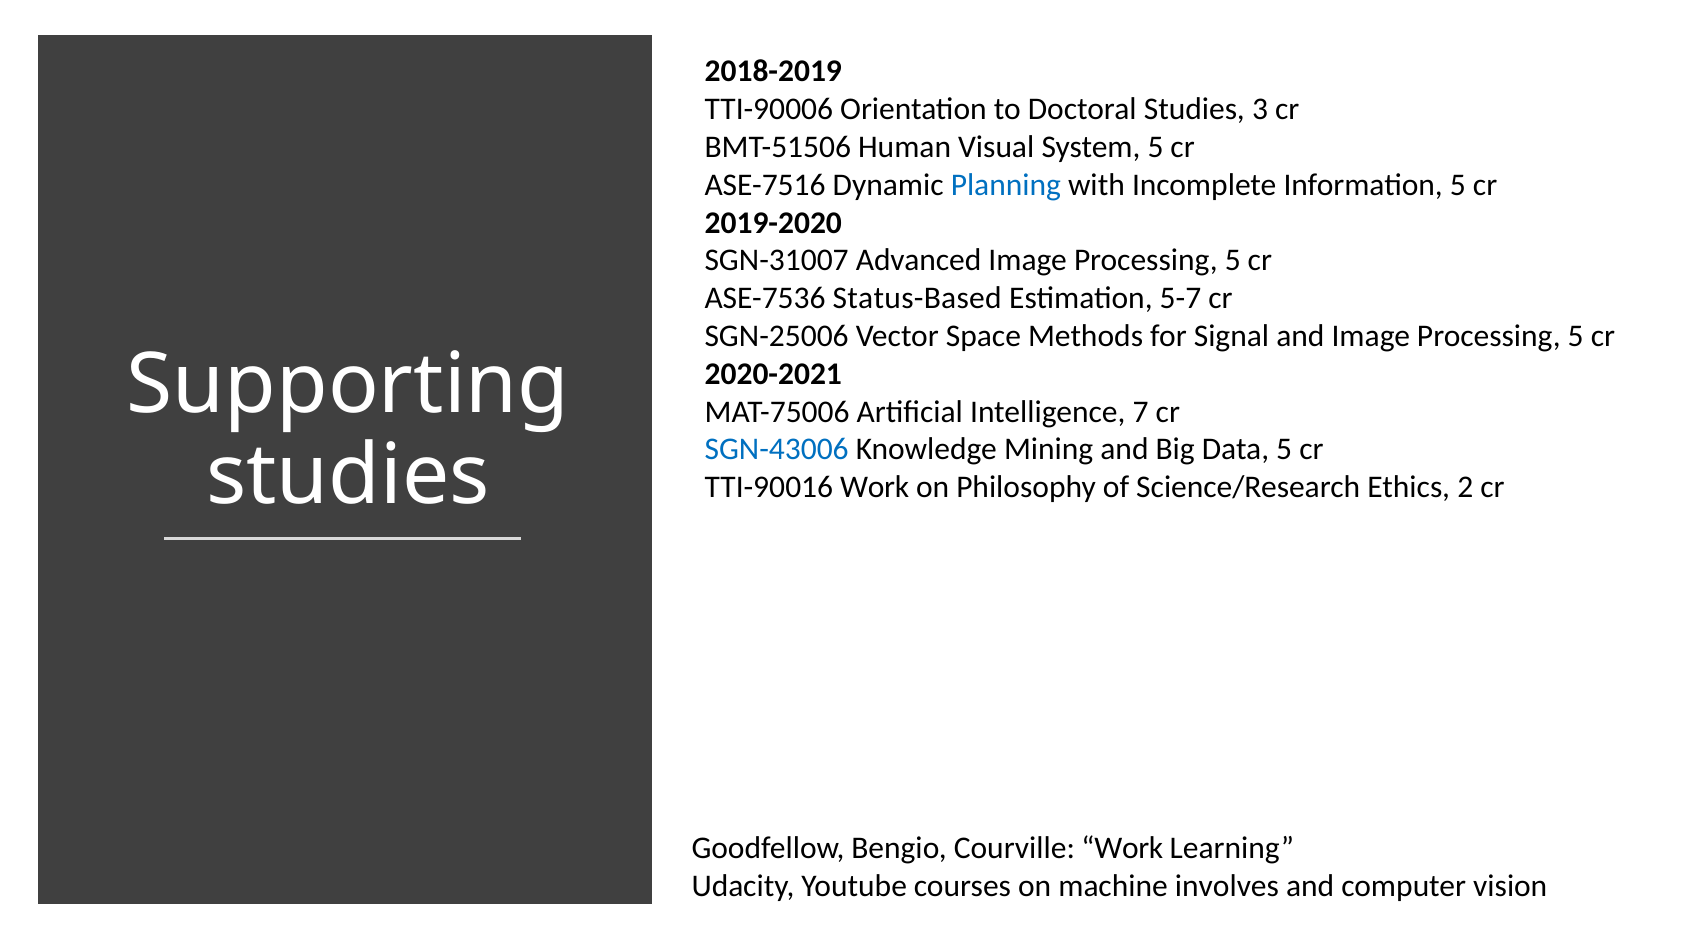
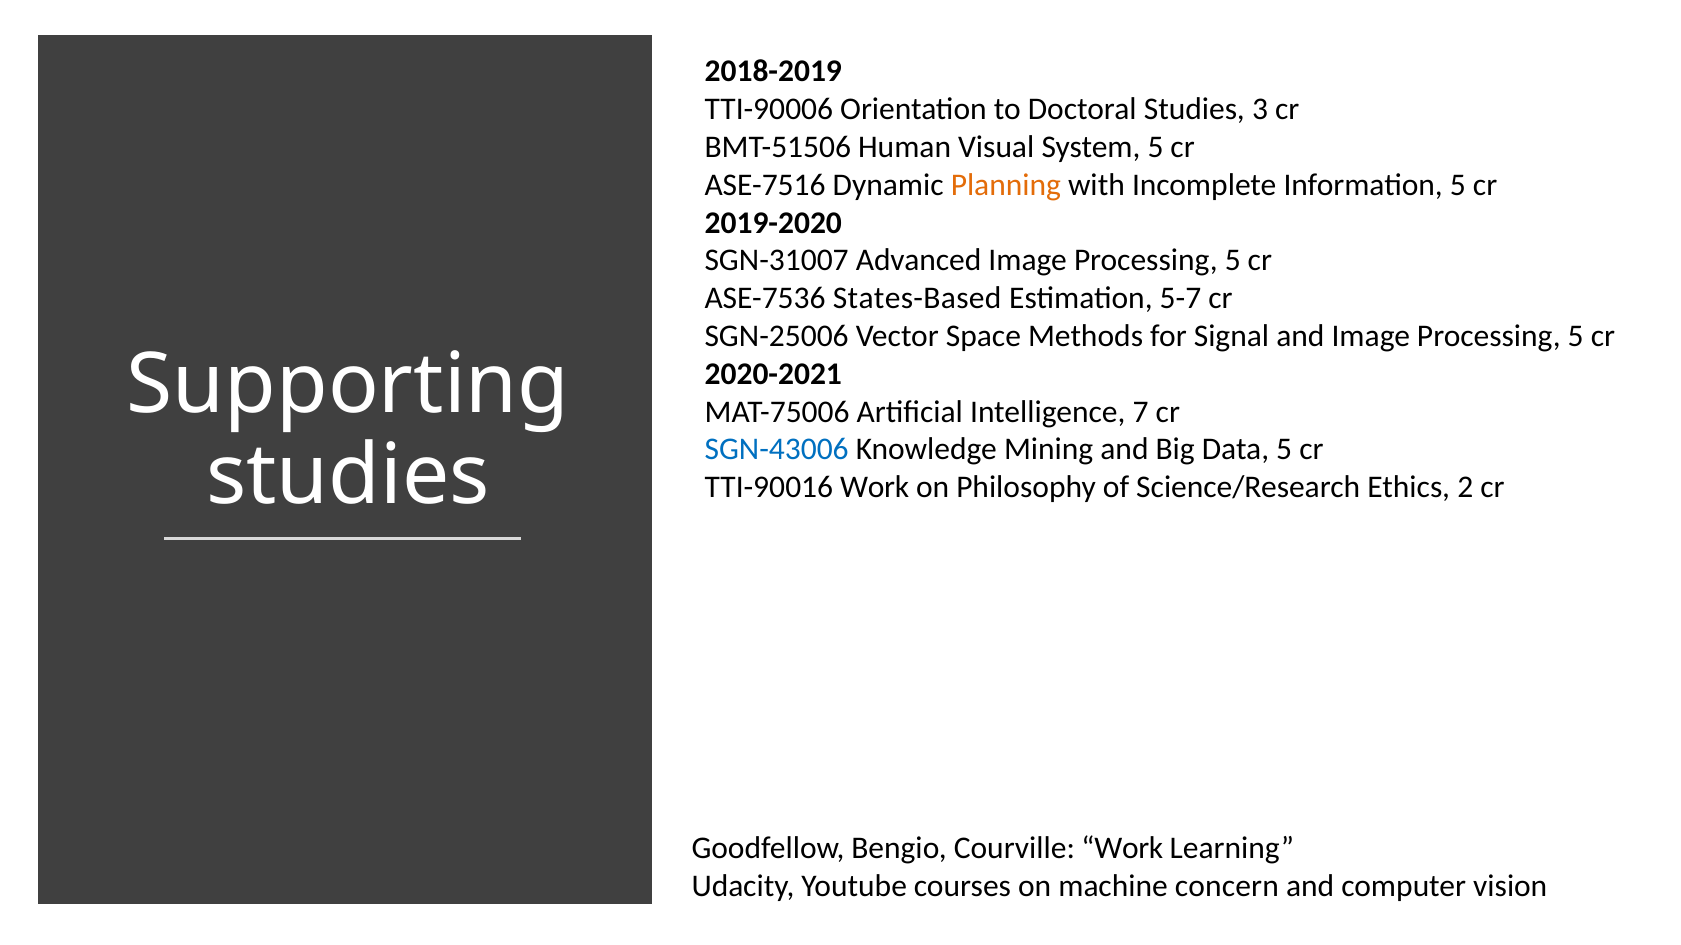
Planning colour: blue -> orange
Status-Based: Status-Based -> States-Based
involves: involves -> concern
